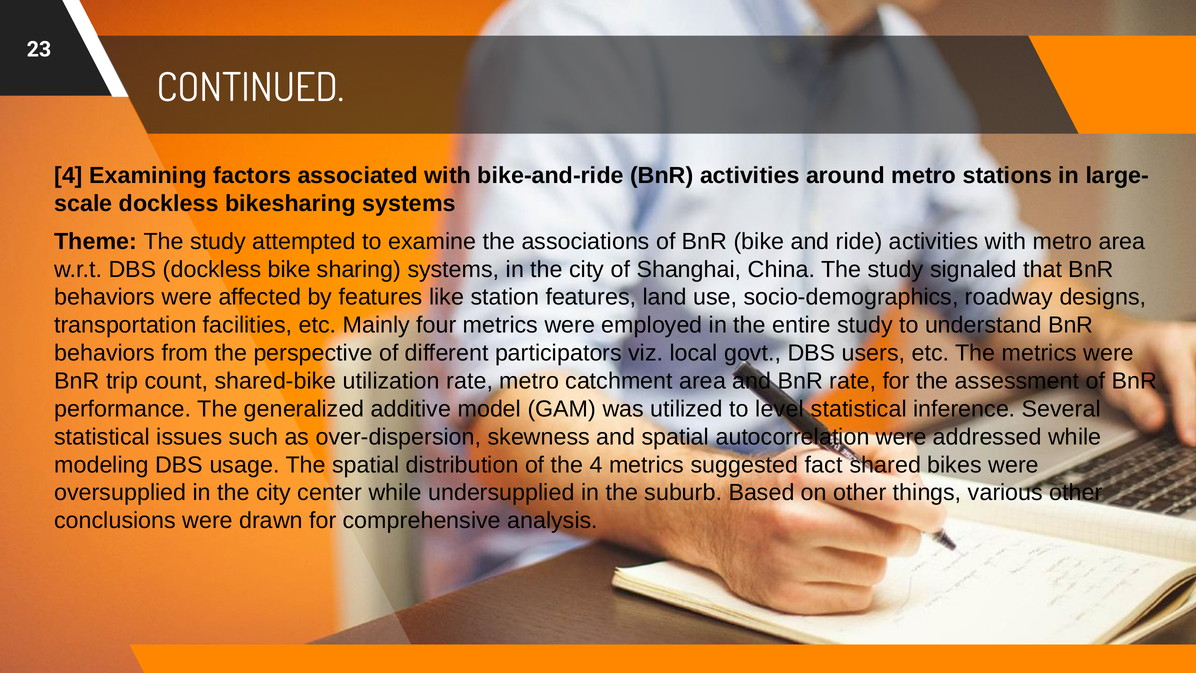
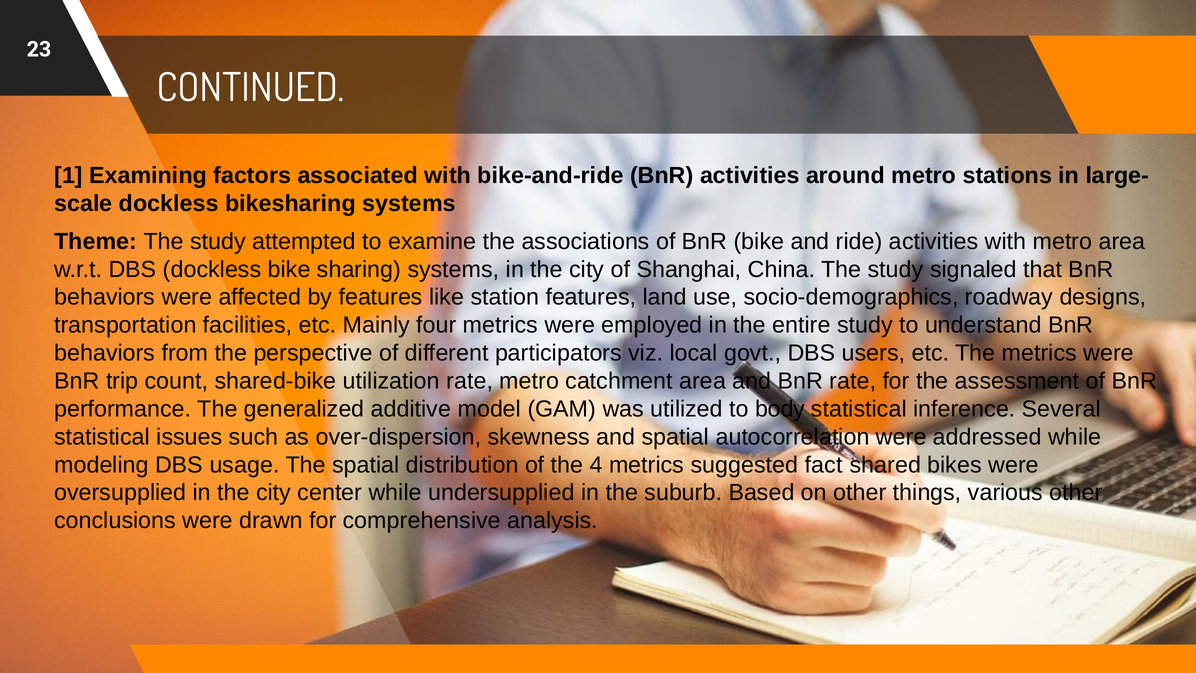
4 at (69, 175): 4 -> 1
level: level -> body
